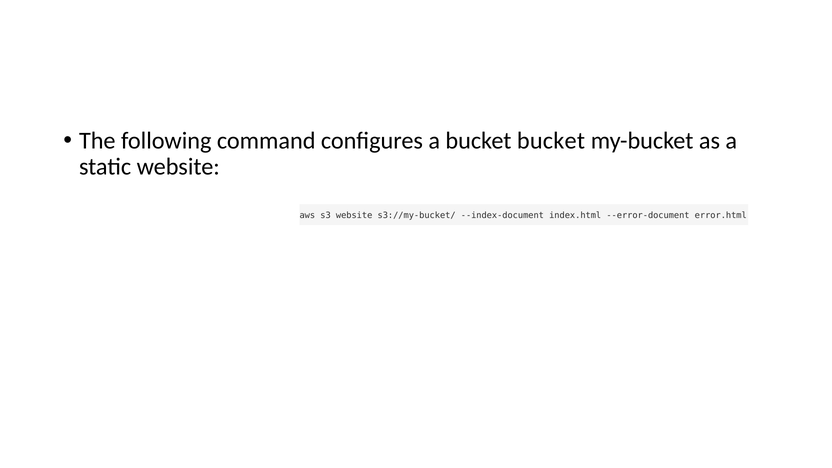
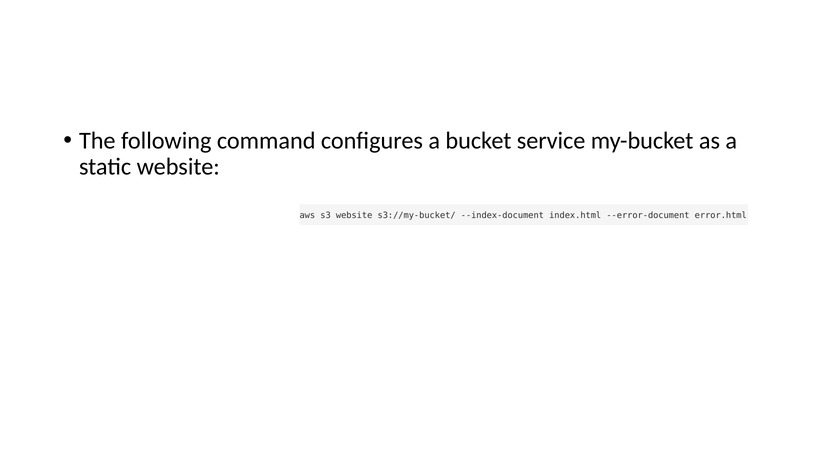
bucket bucket: bucket -> service
